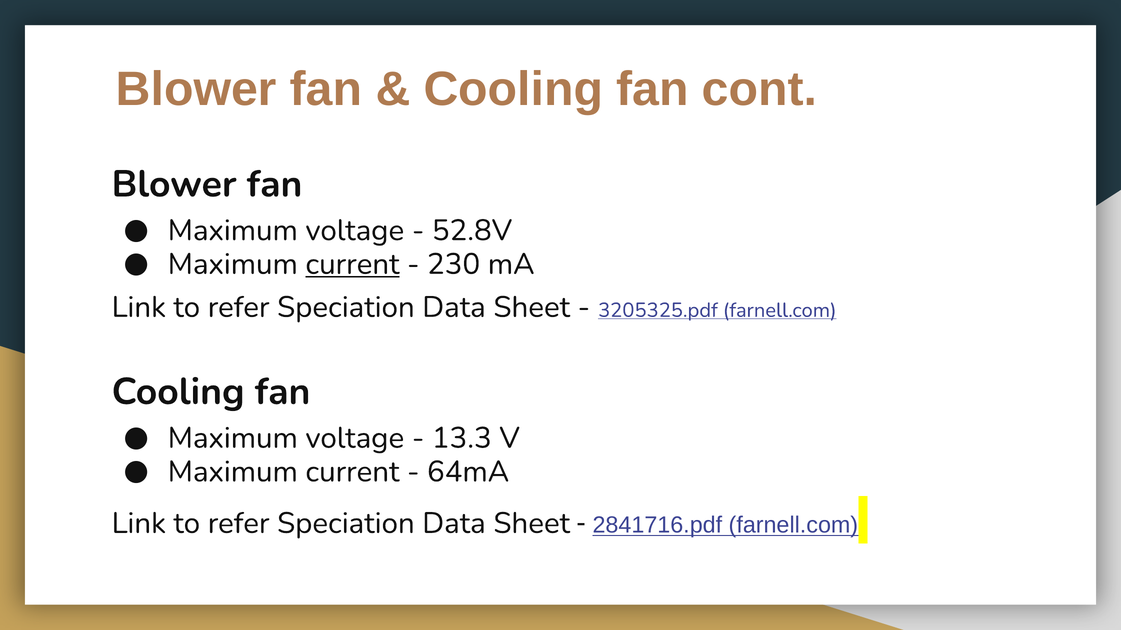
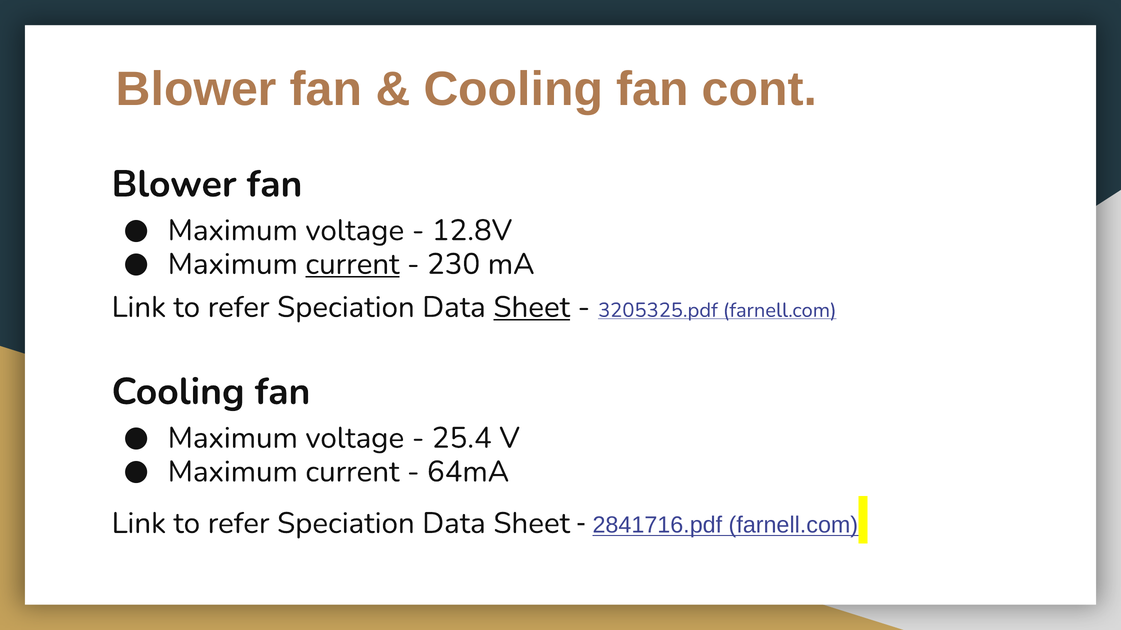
52.8V: 52.8V -> 12.8V
Sheet at (532, 307) underline: none -> present
13.3: 13.3 -> 25.4
